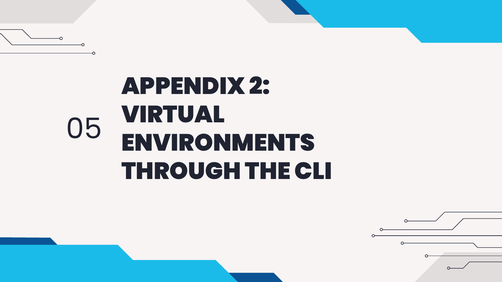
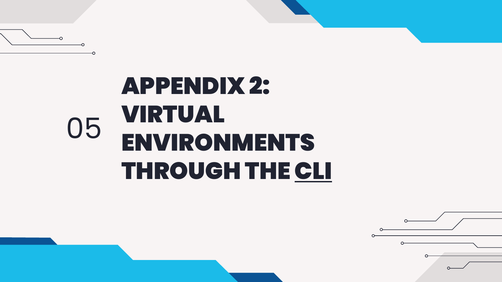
CLI underline: none -> present
